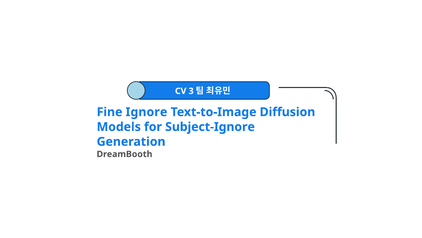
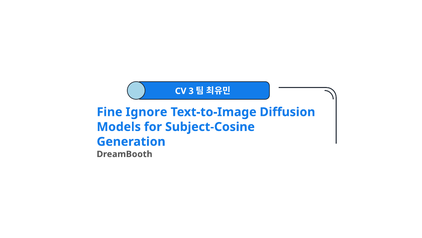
Subject-Ignore: Subject-Ignore -> Subject-Cosine
